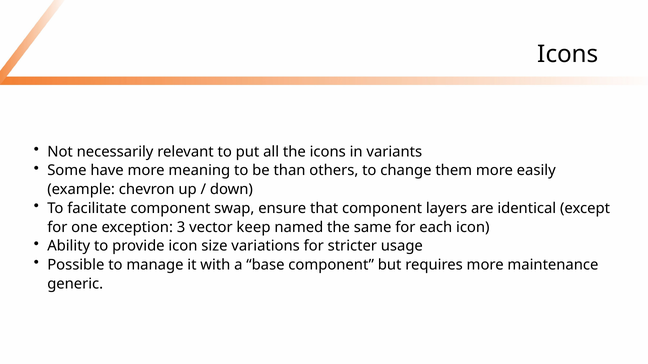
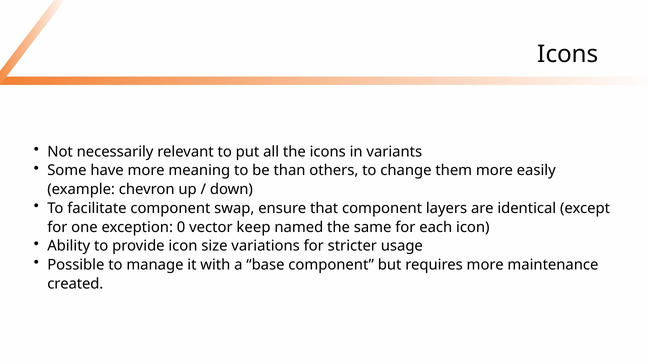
3: 3 -> 0
generic: generic -> created
